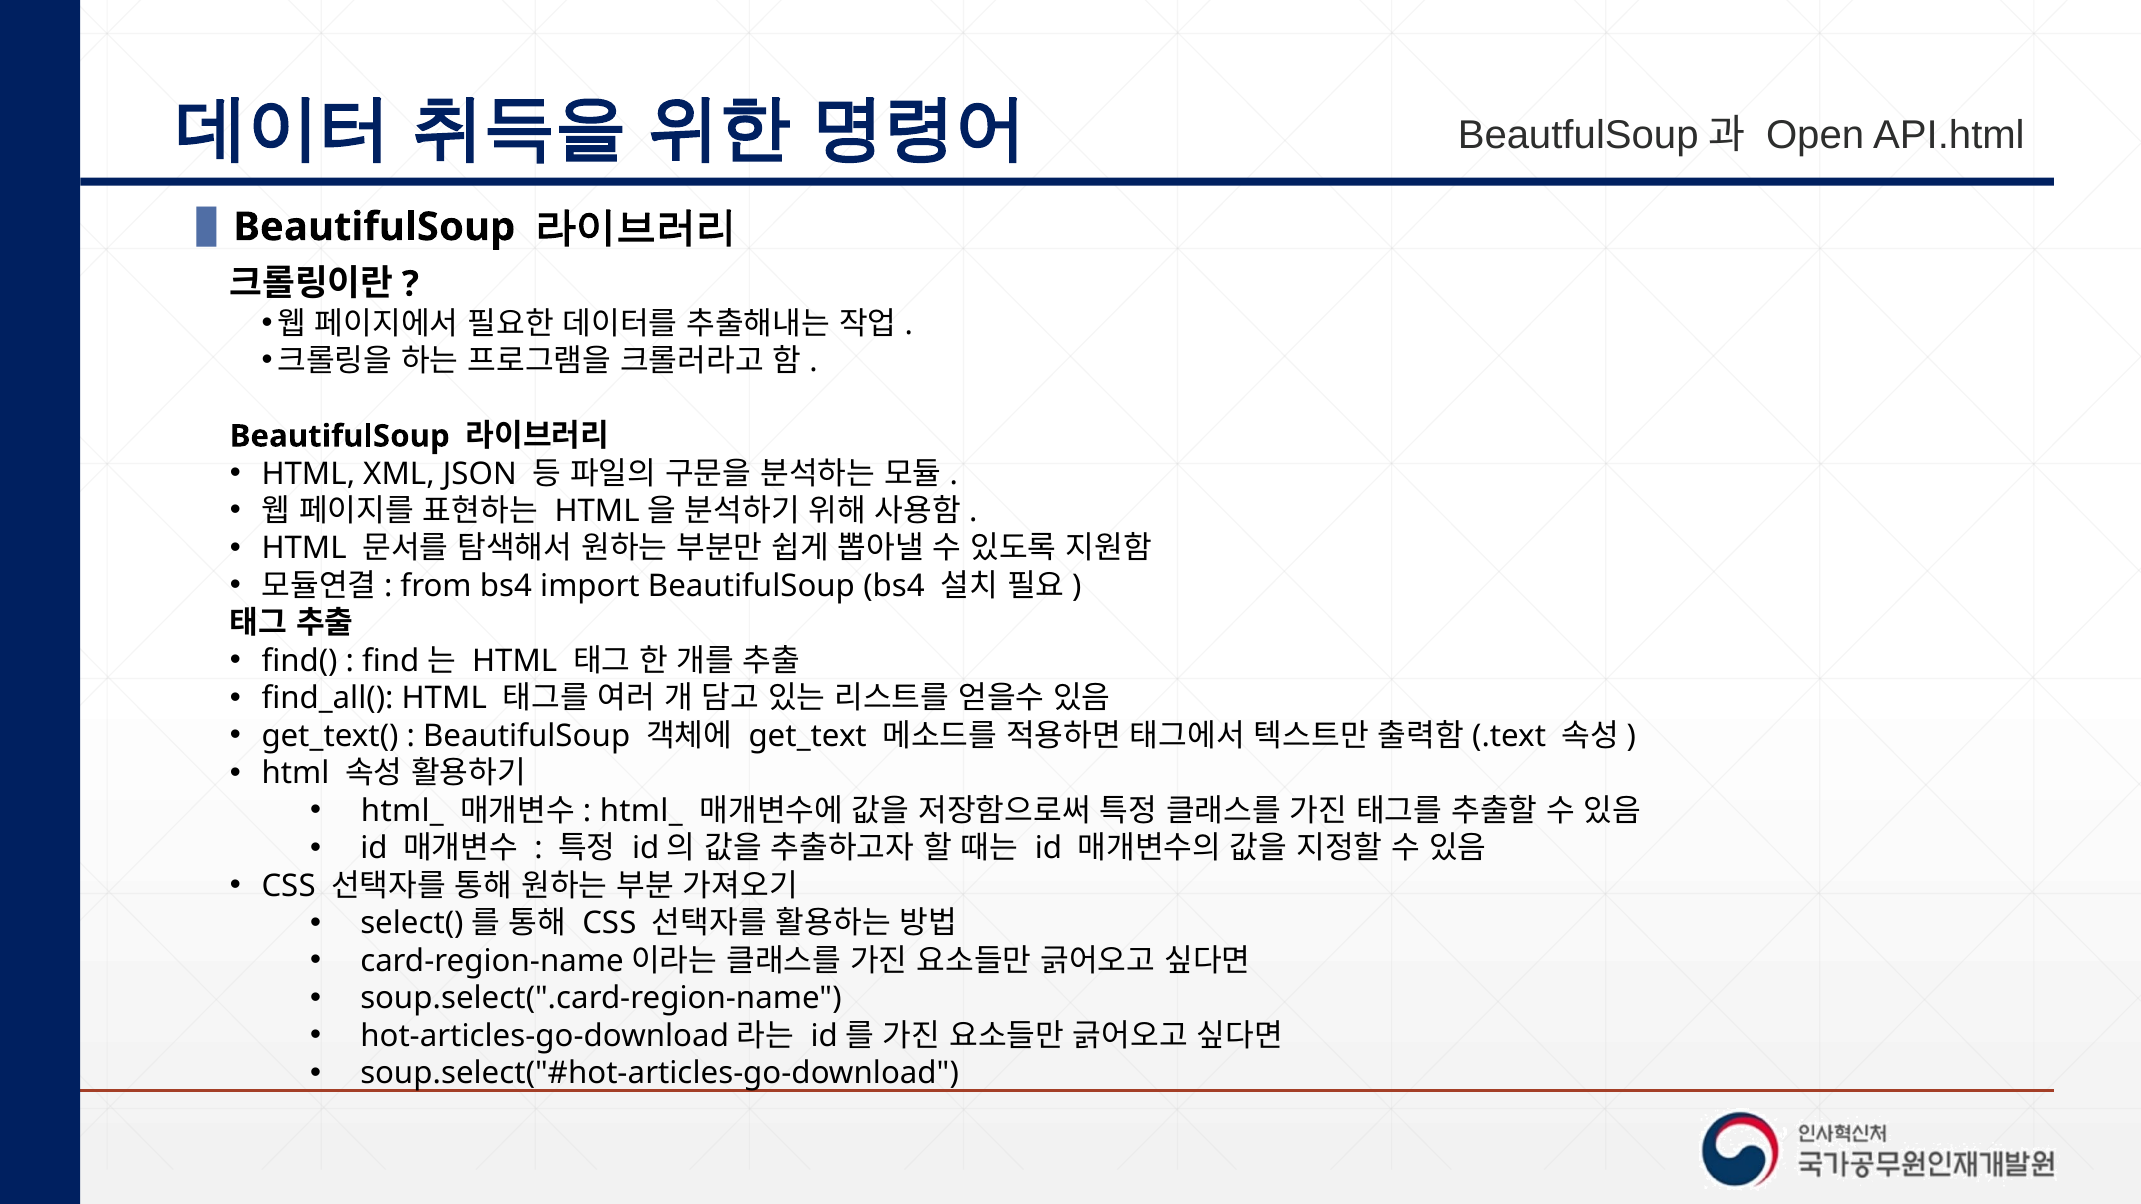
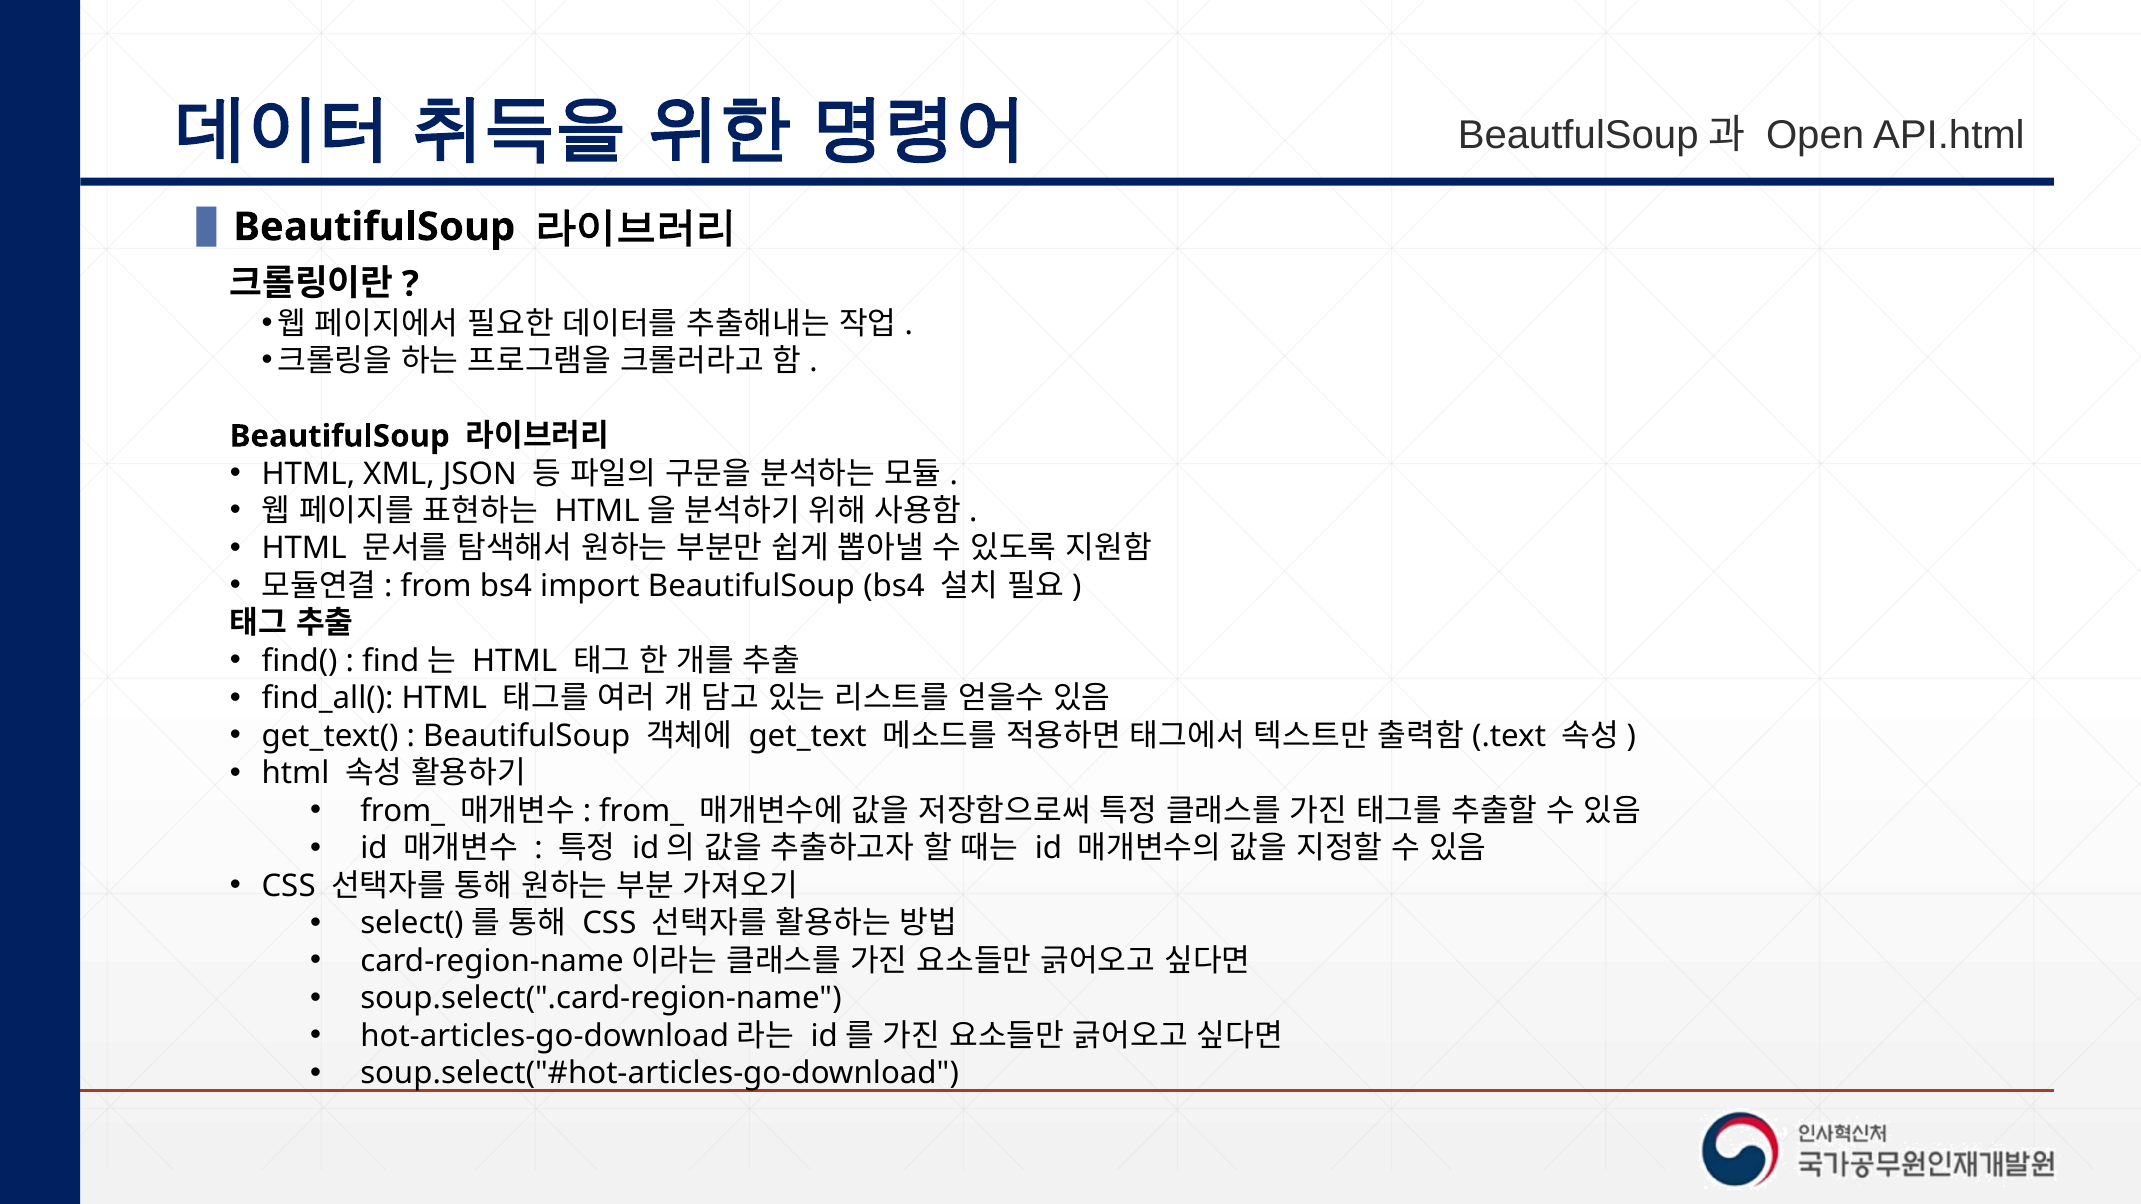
html_ at (402, 811): html_ -> from_
html_ at (641, 811): html_ -> from_
